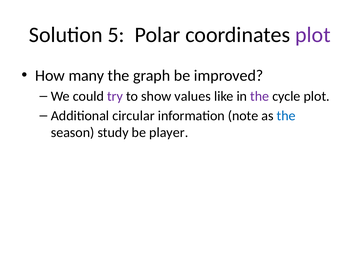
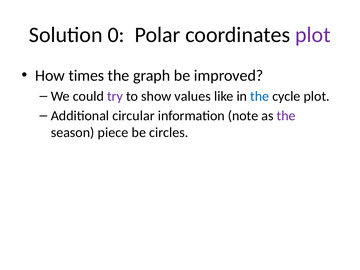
5: 5 -> 0
many: many -> times
the at (260, 96) colour: purple -> blue
the at (286, 116) colour: blue -> purple
study: study -> piece
player: player -> circles
